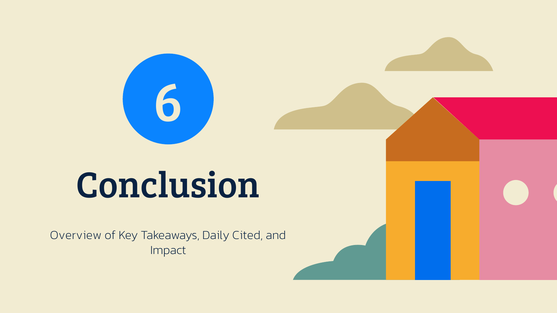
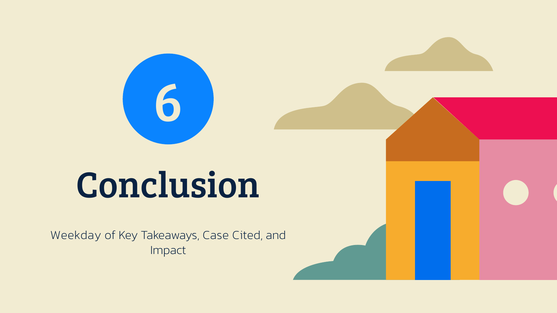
Overview: Overview -> Weekday
Daily: Daily -> Case
